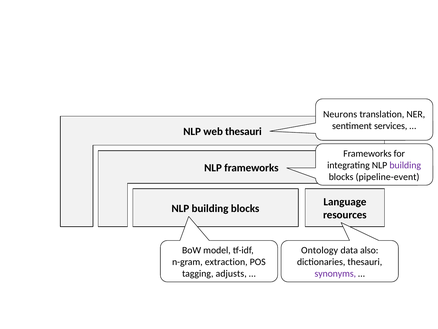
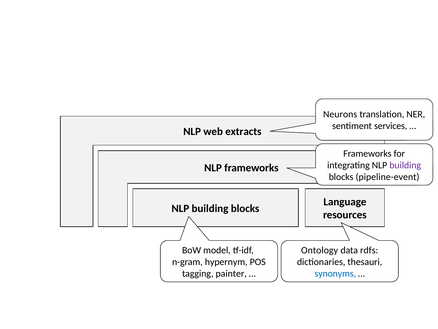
web thesauri: thesauri -> extracts
also: also -> rdfs
extraction: extraction -> hypernym
adjusts: adjusts -> painter
synonyms colour: purple -> blue
